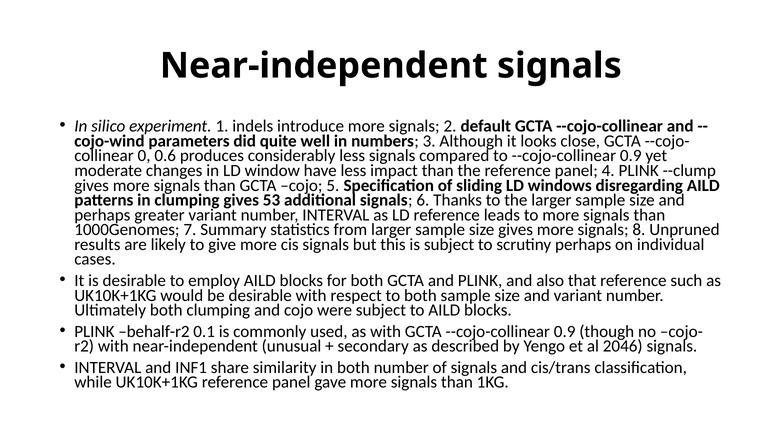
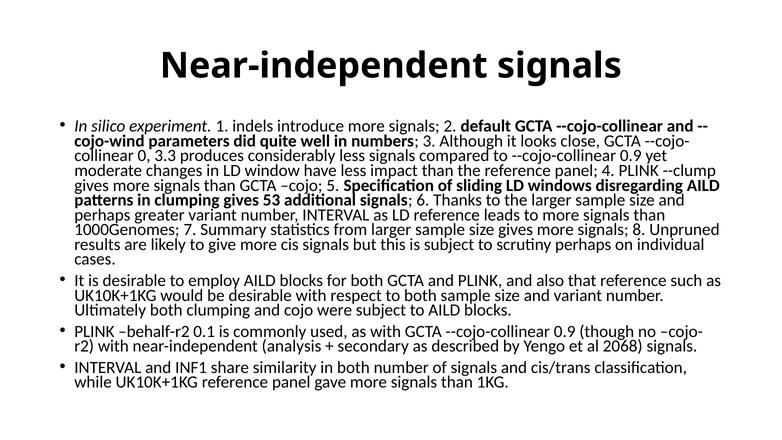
0.6: 0.6 -> 3.3
unusual: unusual -> analysis
2046: 2046 -> 2068
